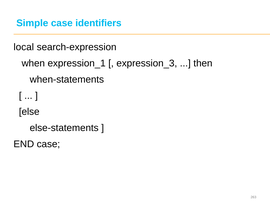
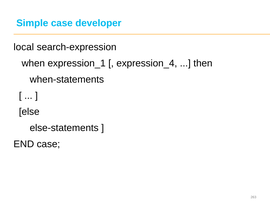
identifiers: identifiers -> developer
expression_3: expression_3 -> expression_4
